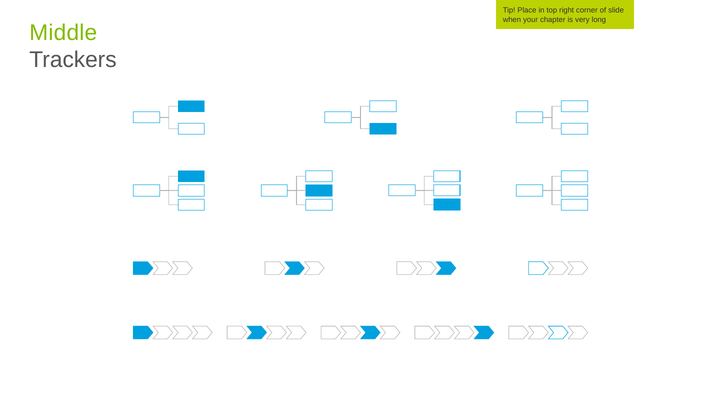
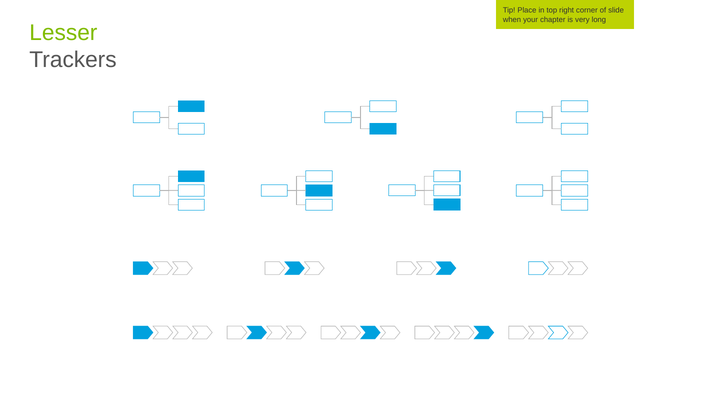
Middle: Middle -> Lesser
